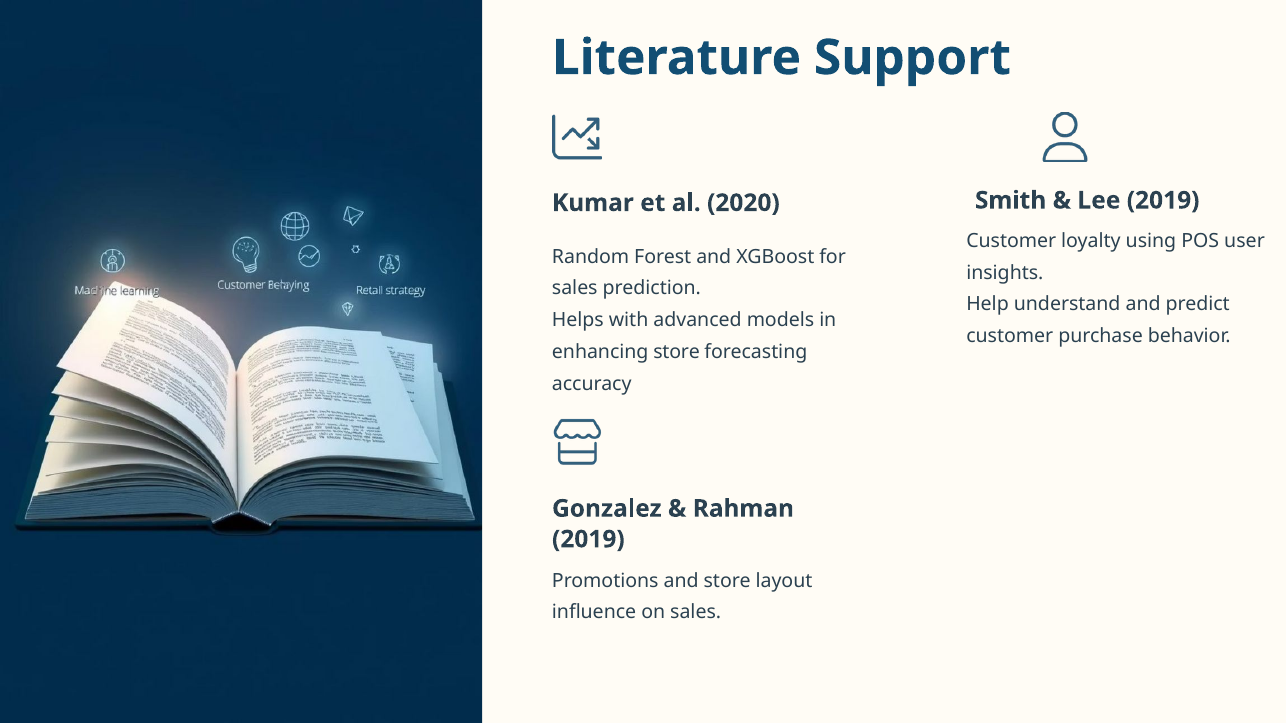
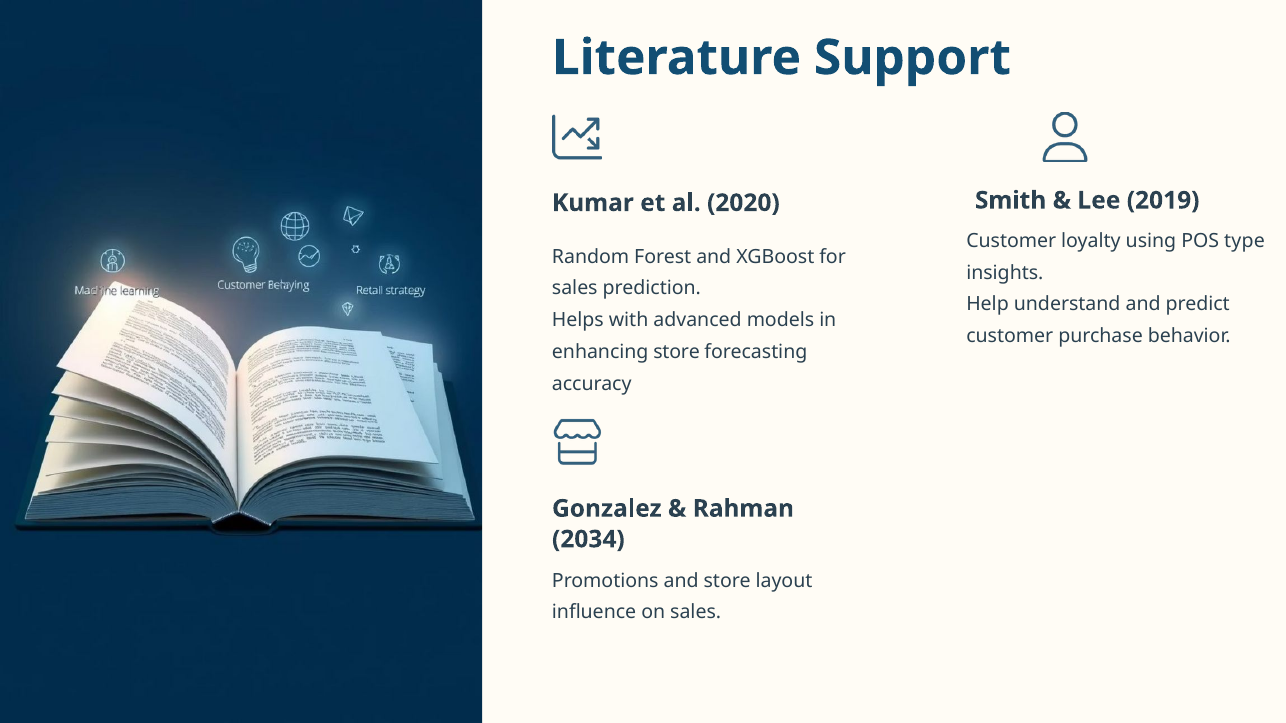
user: user -> type
2019 at (588, 540): 2019 -> 2034
